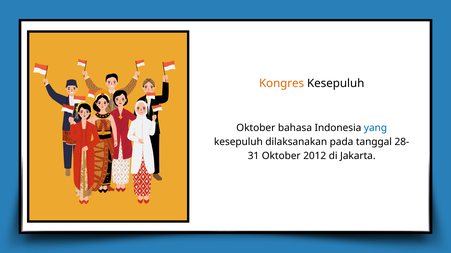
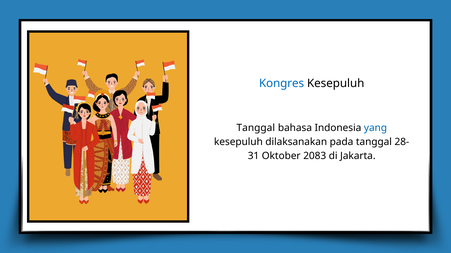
Kongres colour: orange -> blue
Oktober at (256, 128): Oktober -> Tanggal
2012: 2012 -> 2083
